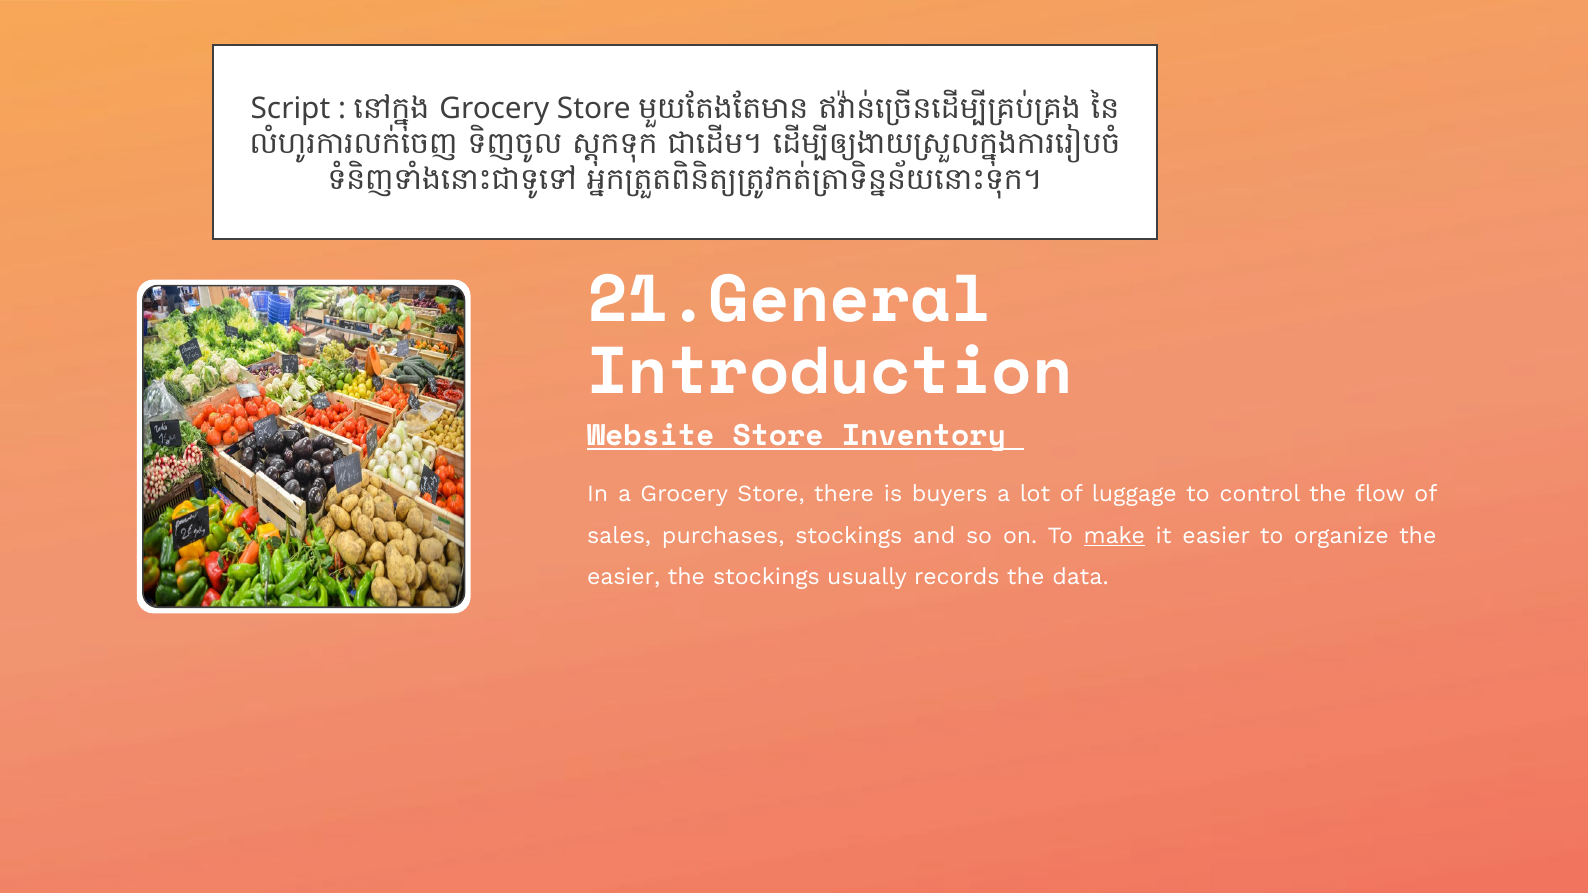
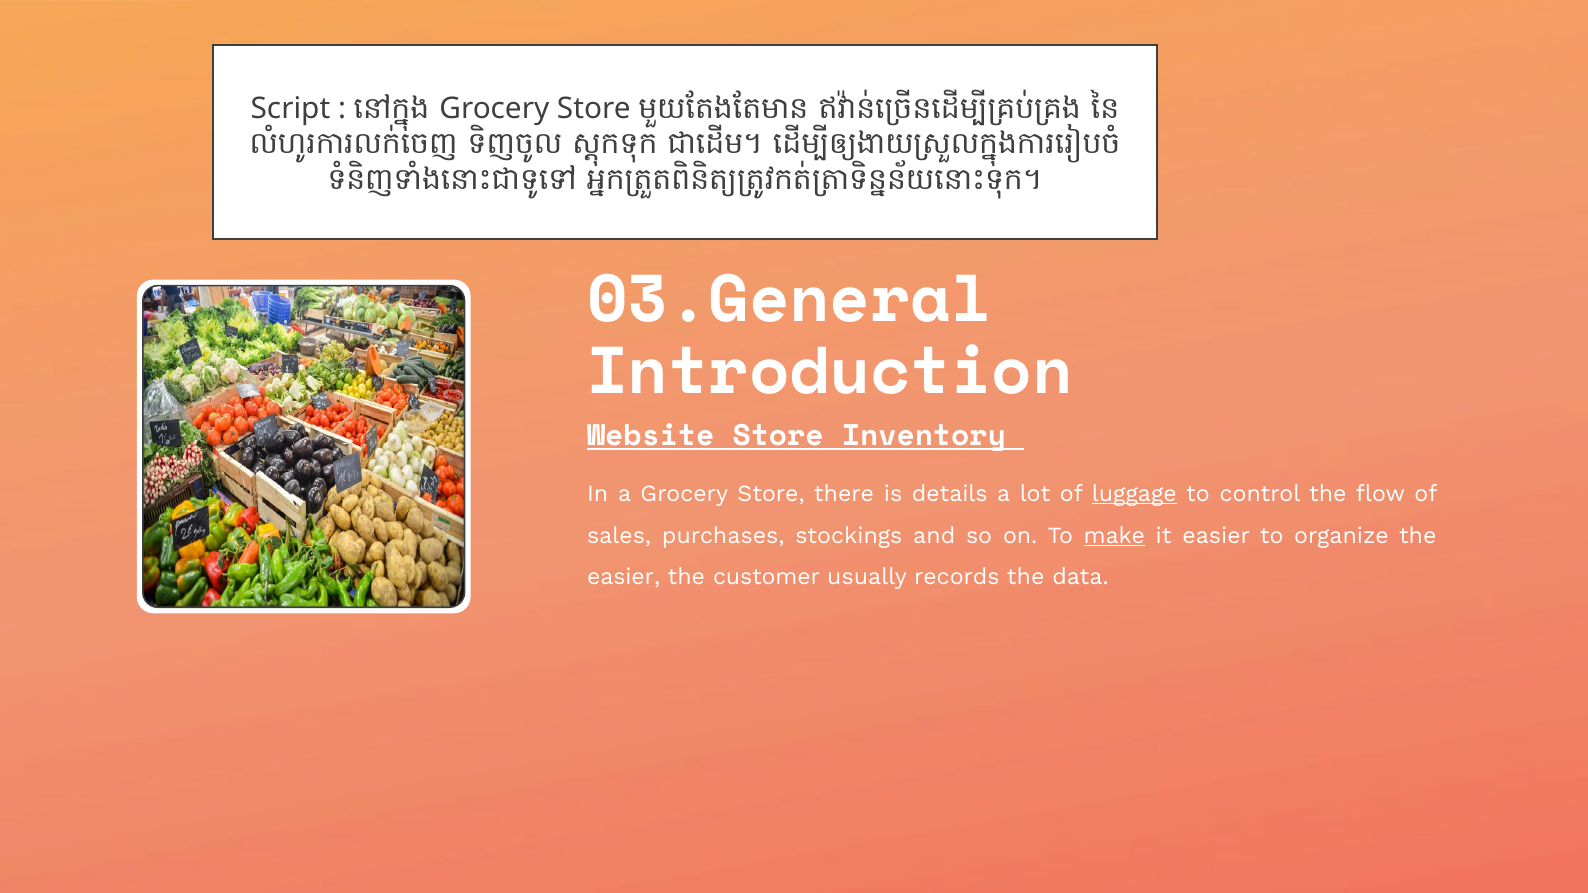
21.General: 21.General -> 03.General
buyers: buyers -> details
luggage underline: none -> present
the stockings: stockings -> customer
